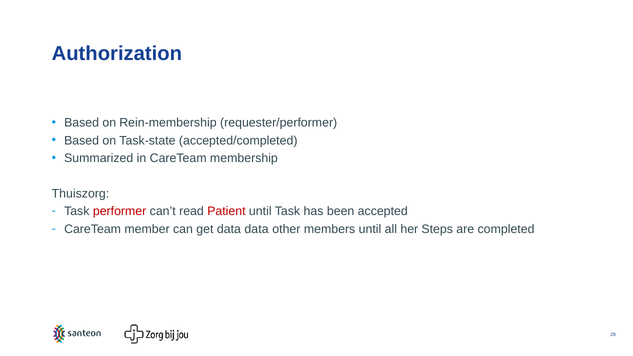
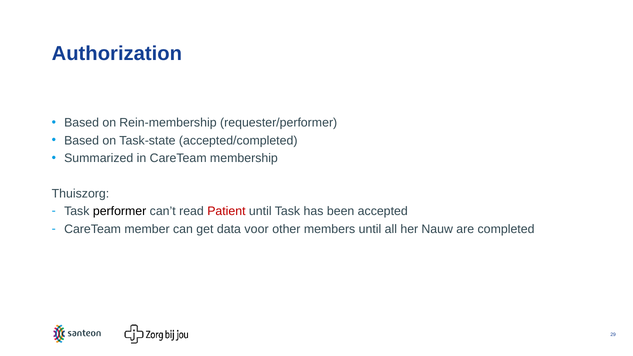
performer colour: red -> black
data data: data -> voor
Steps: Steps -> Nauw
